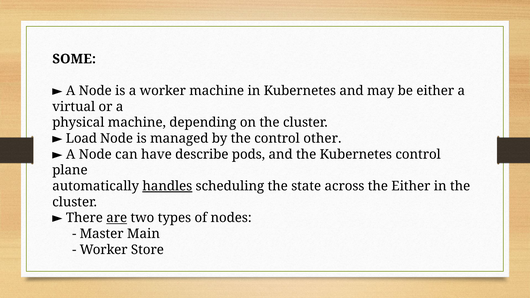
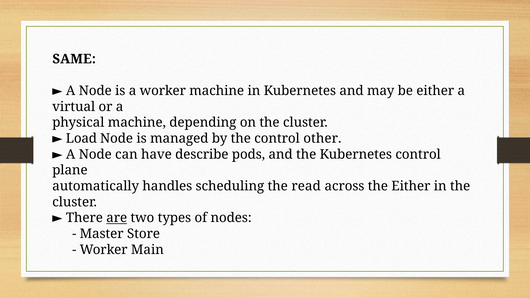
SOME: SOME -> SAME
handles underline: present -> none
state: state -> read
Main: Main -> Store
Store: Store -> Main
